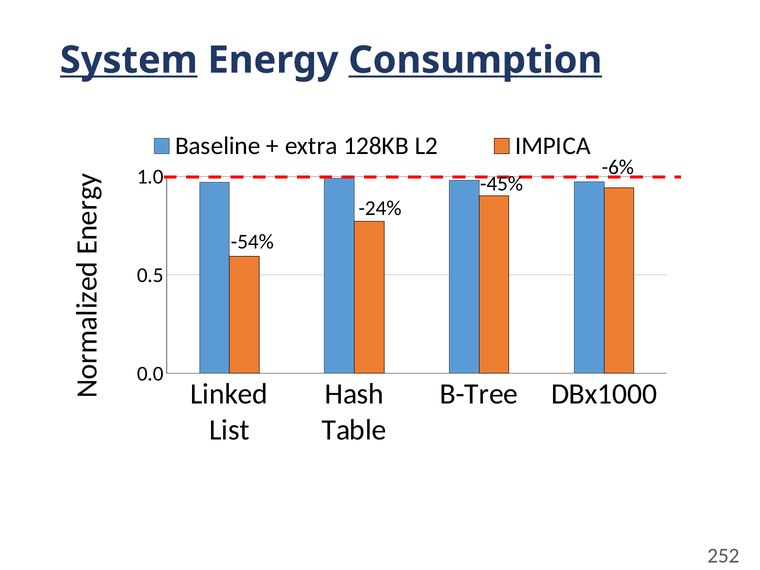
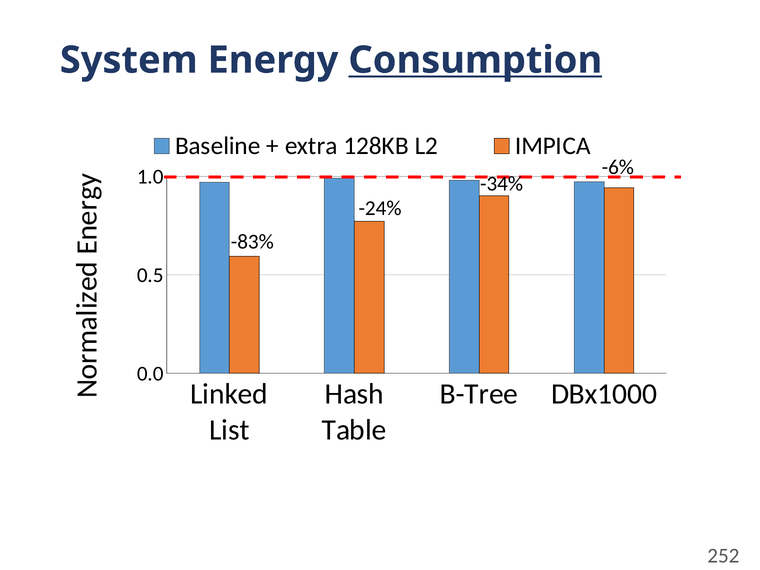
System underline: present -> none
-45%: -45% -> -34%
-54%: -54% -> -83%
